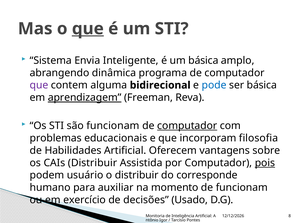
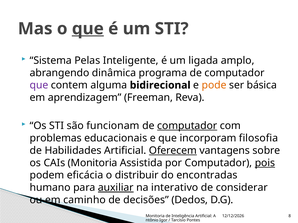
Envia: Envia -> Pelas
um básica: básica -> ligada
pode colour: blue -> orange
aprendizagem underline: present -> none
Oferecem underline: none -> present
CAIs Distribuir: Distribuir -> Monitoria
usuário: usuário -> eficácia
corresponde: corresponde -> encontradas
auxiliar underline: none -> present
momento: momento -> interativo
de funcionam: funcionam -> considerar
exercício: exercício -> caminho
Usado: Usado -> Dedos
